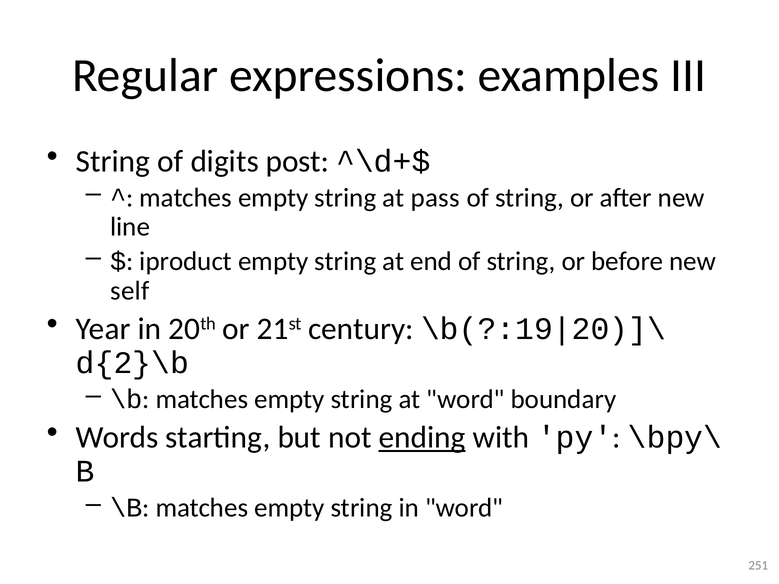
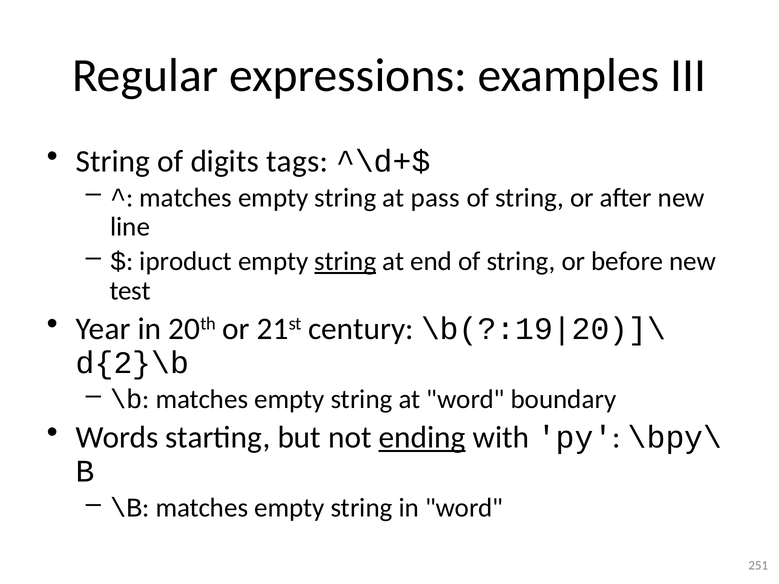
post: post -> tags
string at (345, 262) underline: none -> present
self: self -> test
